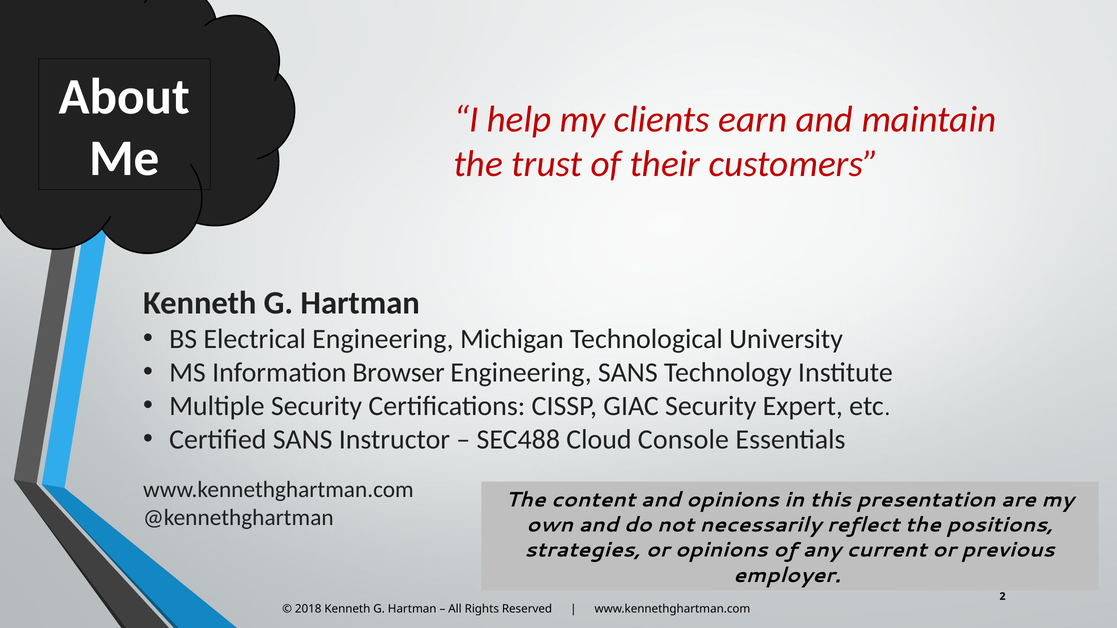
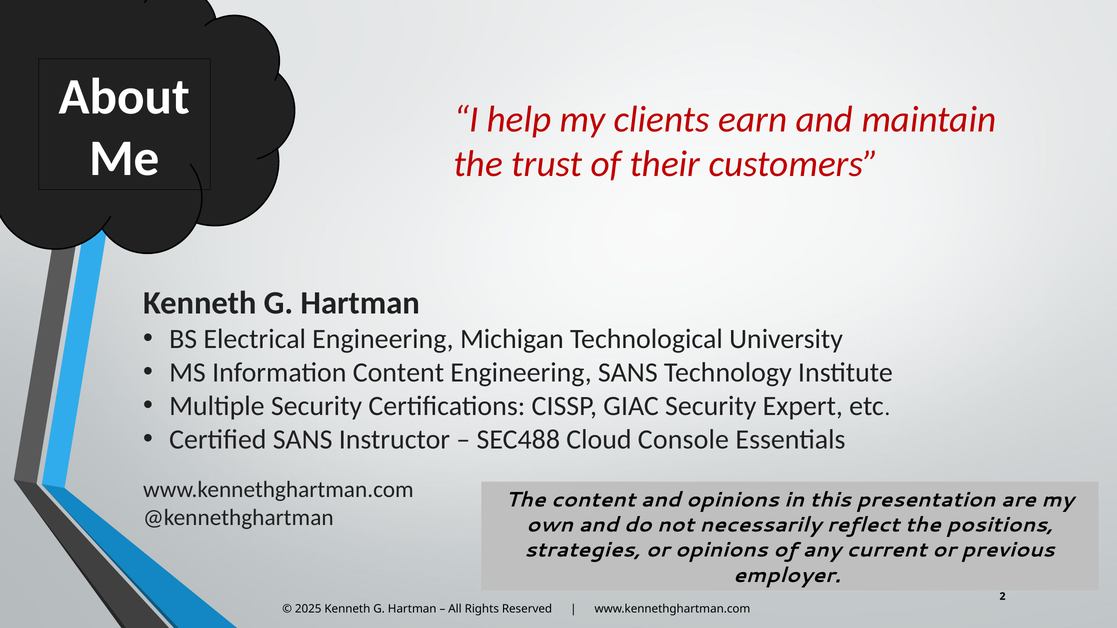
Information Browser: Browser -> Content
2018: 2018 -> 2025
